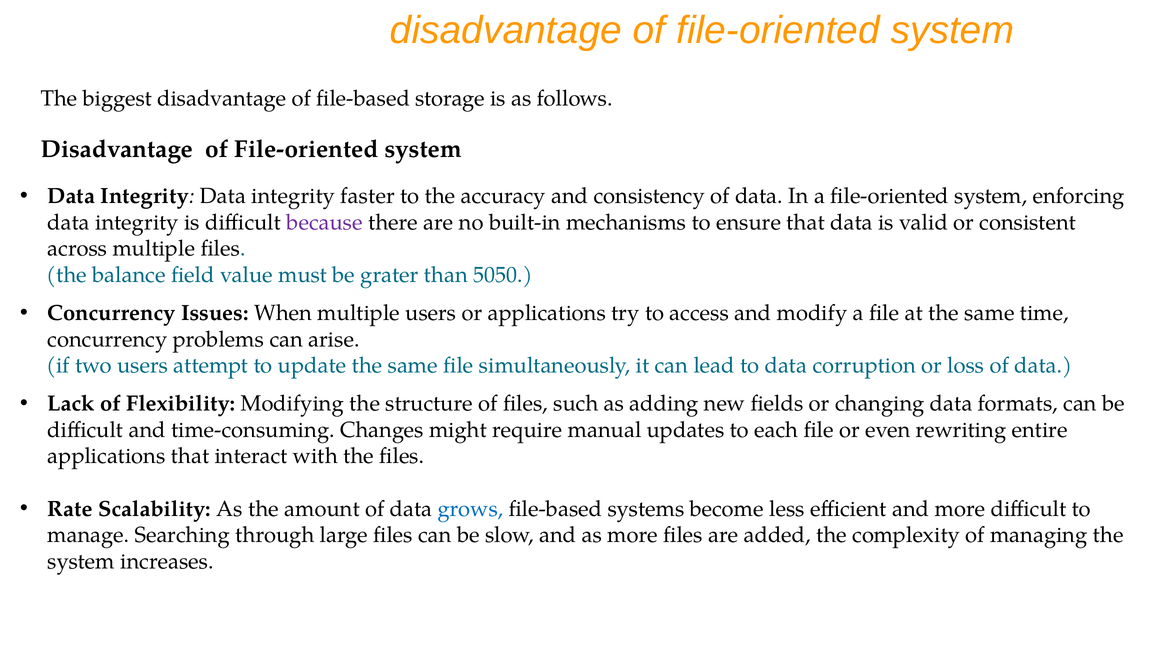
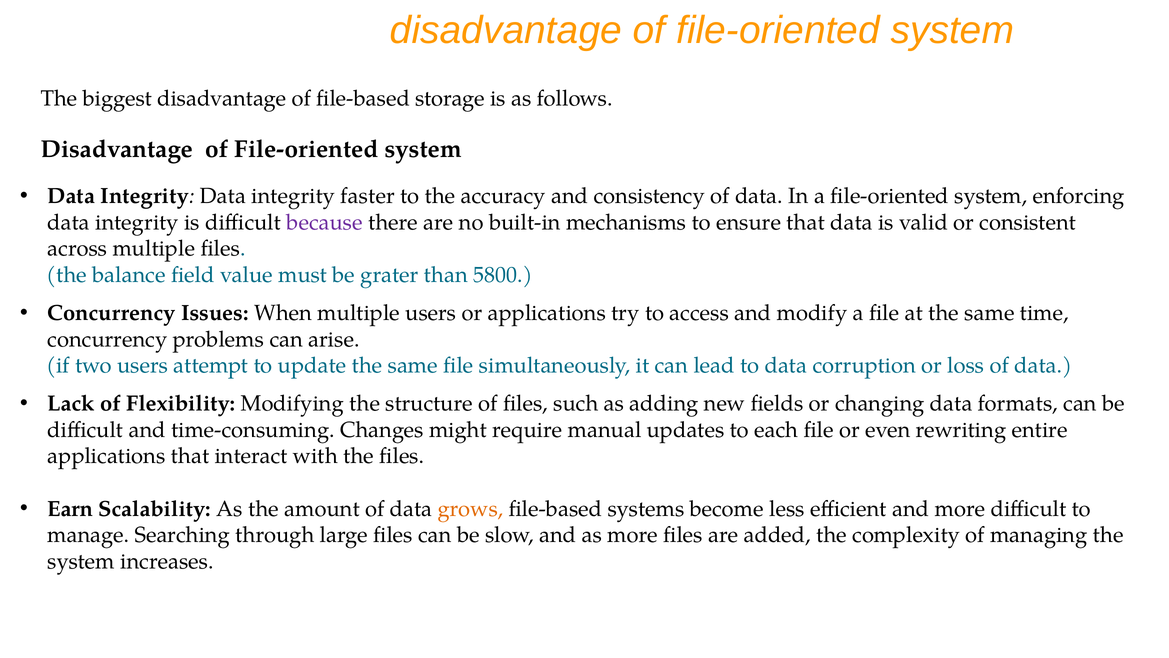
5050: 5050 -> 5800
Rate: Rate -> Earn
grows colour: blue -> orange
